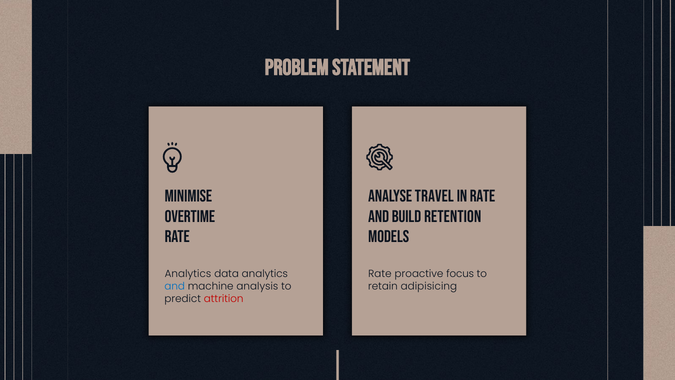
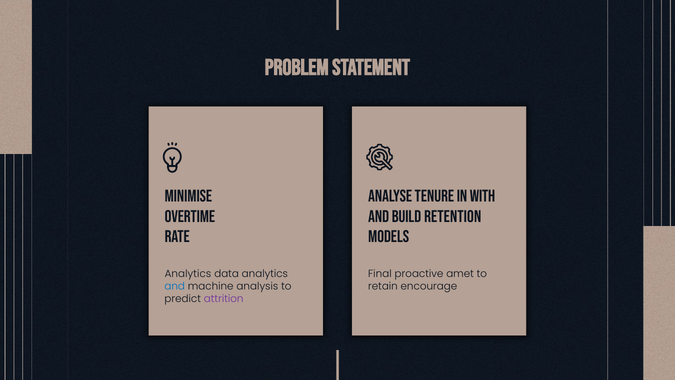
TRAVEL: TRAVEL -> TENURE
IN RATE: RATE -> WITH
Rate at (380, 274): Rate -> Final
focus: focus -> amet
adipisicing: adipisicing -> encourage
attrition colour: red -> purple
